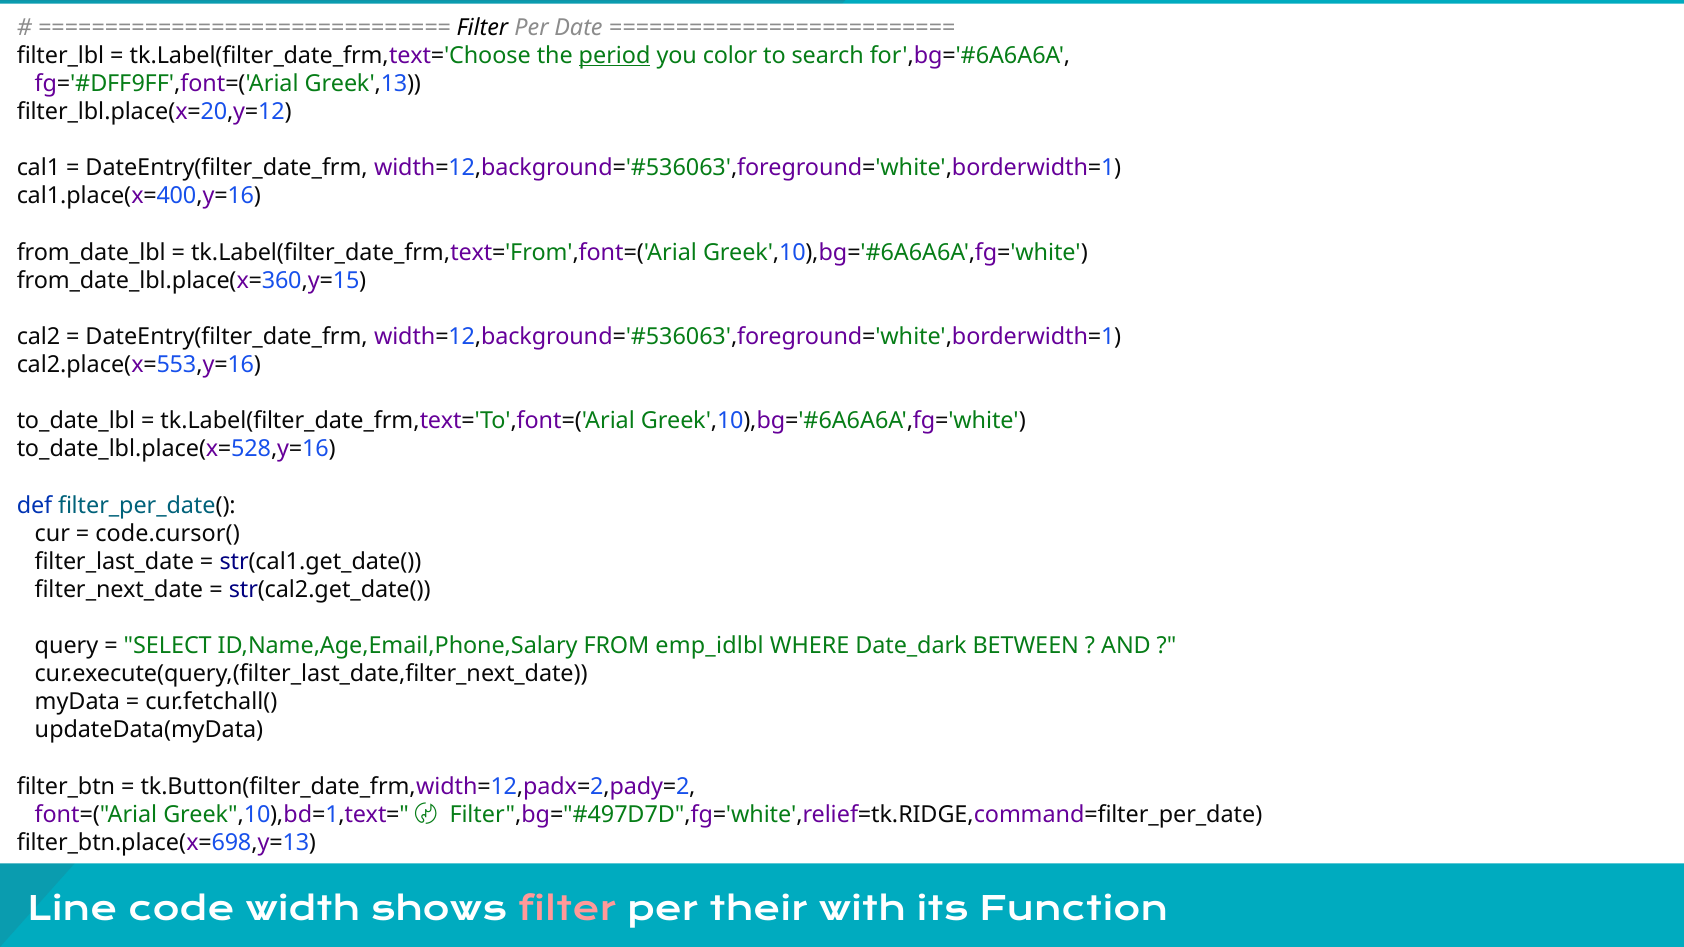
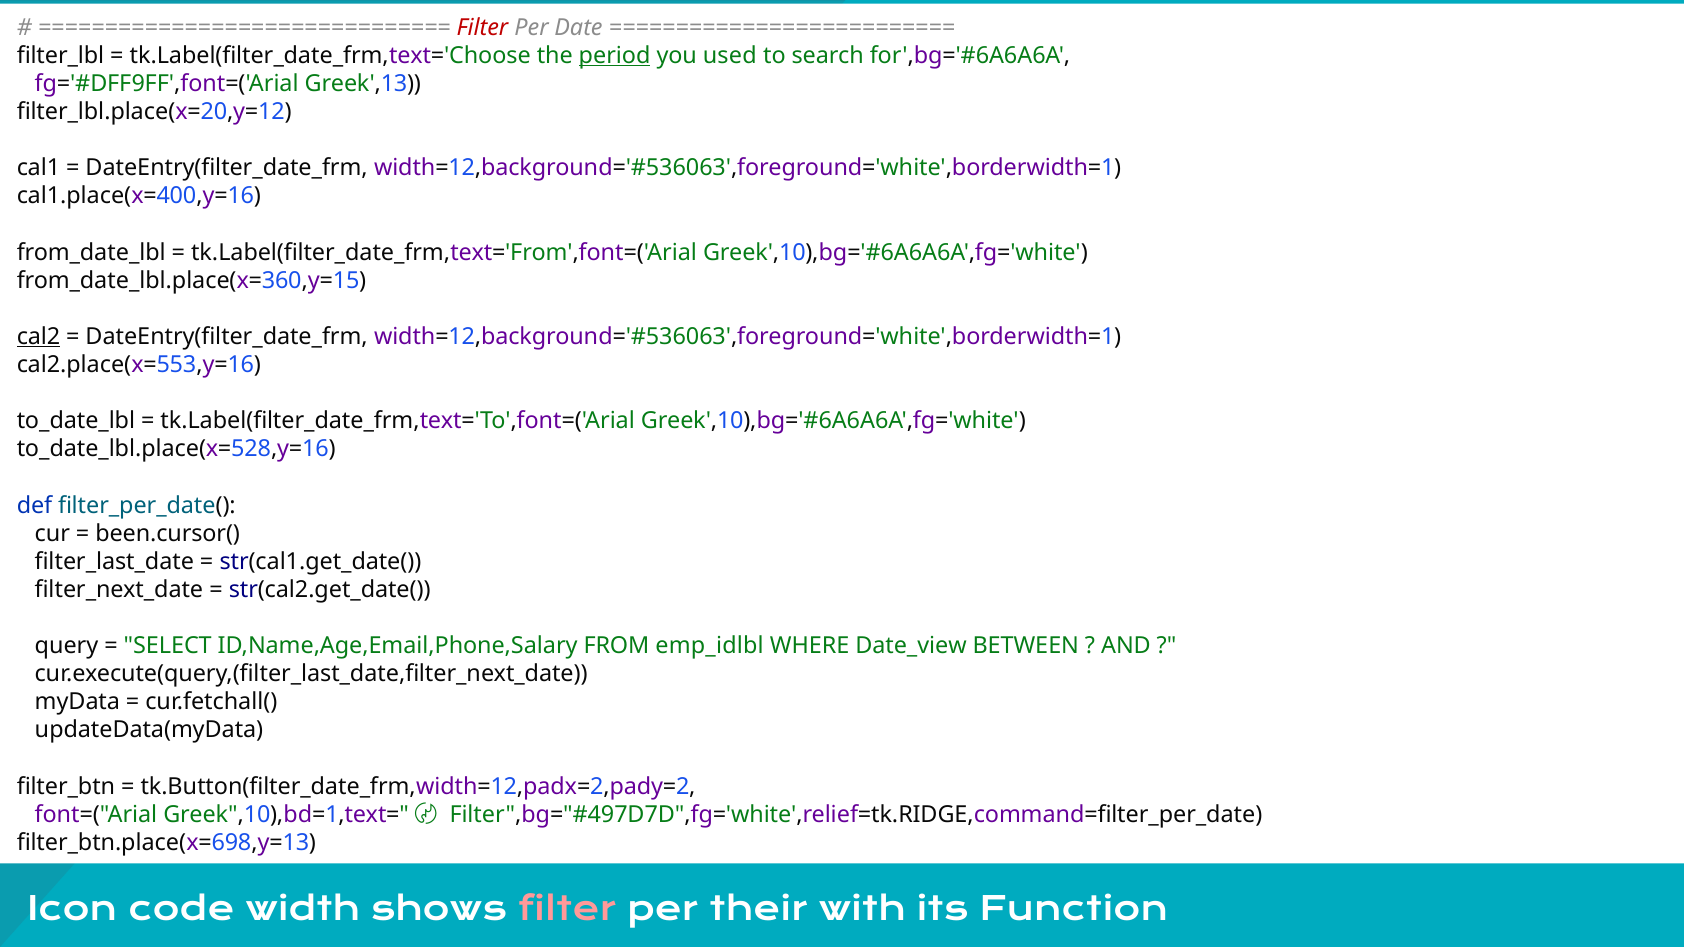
Filter at (482, 28) colour: black -> red
color: color -> used
cal2 underline: none -> present
code.cursor(: code.cursor( -> been.cursor(
Date_dark: Date_dark -> Date_view
Line: Line -> Icon
